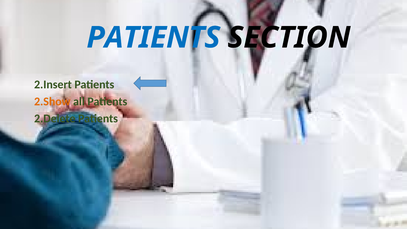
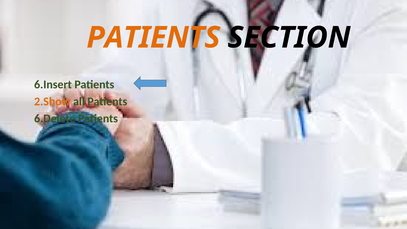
PATIENTS at (153, 38) colour: blue -> orange
2.Insert: 2.Insert -> 6.Insert
2.Delete: 2.Delete -> 6.Delete
